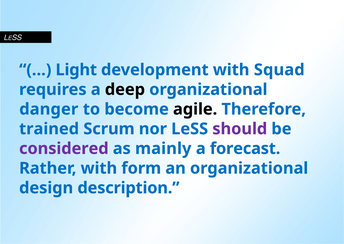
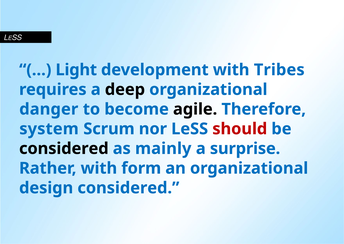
Squad: Squad -> Tribes
trained: trained -> system
should colour: purple -> red
considered at (64, 148) colour: purple -> black
forecast: forecast -> surprise
design description: description -> considered
